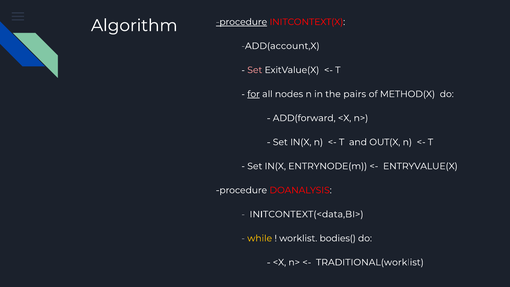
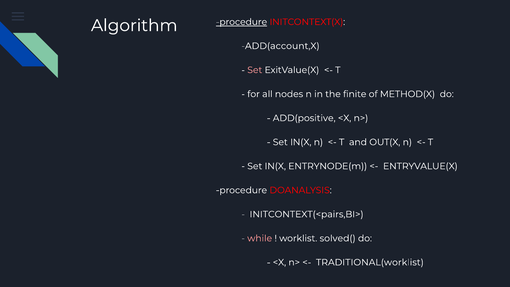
for underline: present -> none
pairs: pairs -> finite
ADD(forward: ADD(forward -> ADD(positive
INITCONTEXT(<data,BI>: INITCONTEXT(<data,BI> -> INITCONTEXT(<pairs,BI>
while colour: yellow -> pink
bodies(: bodies( -> solved(
